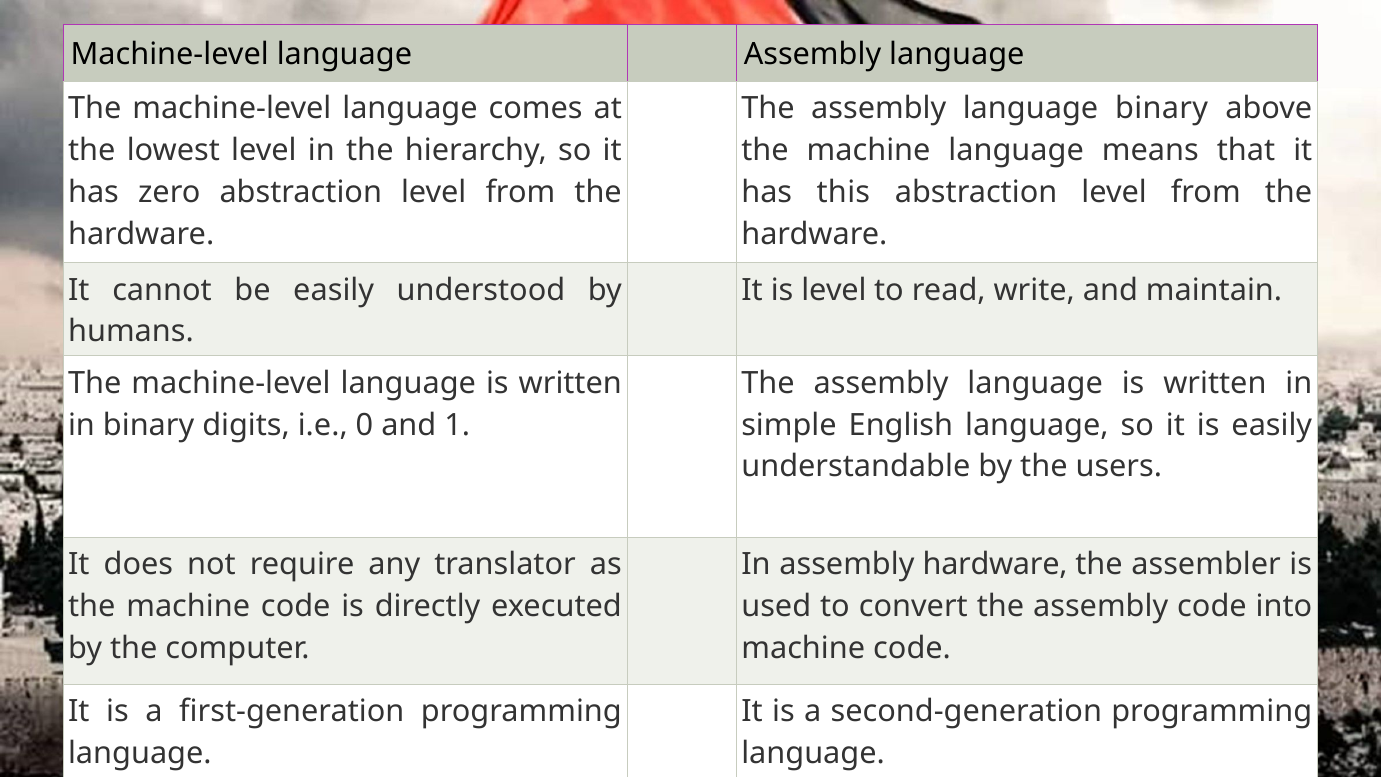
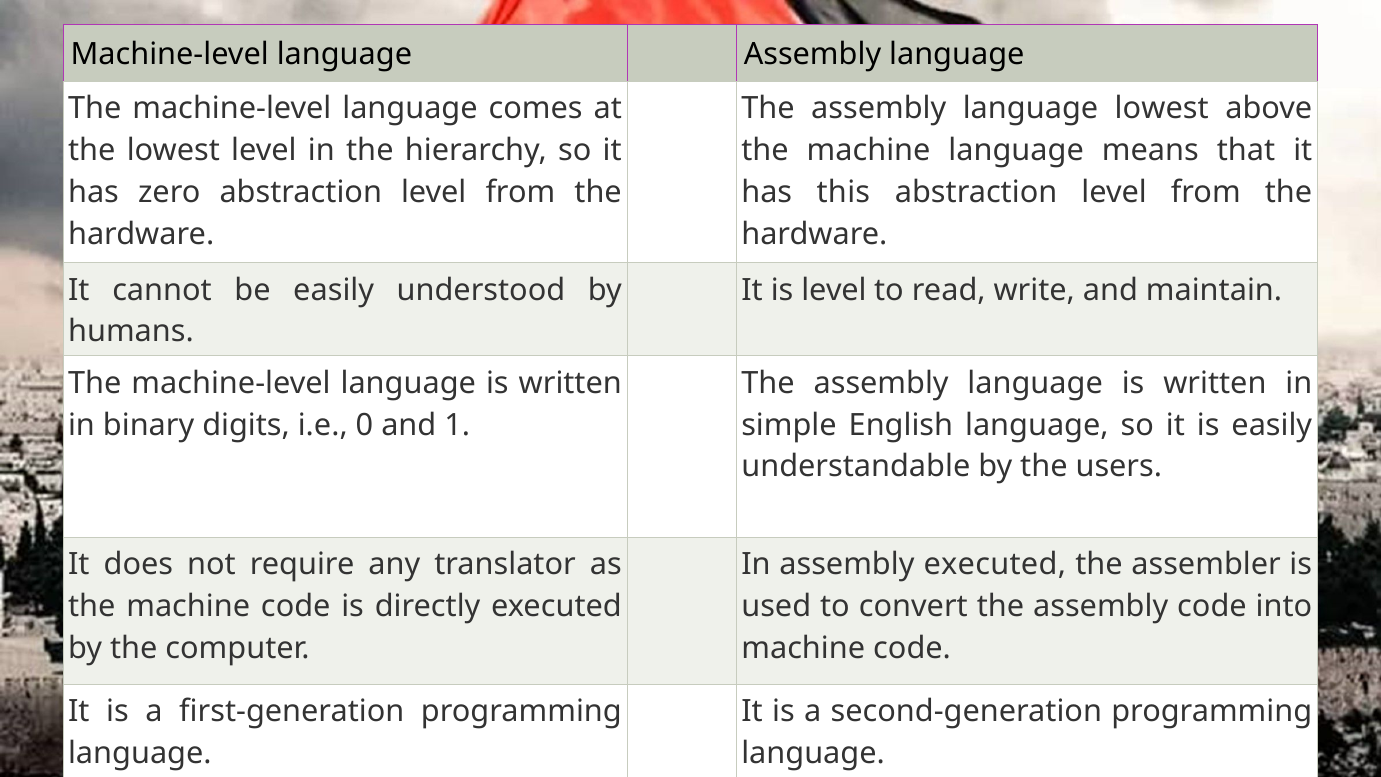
language binary: binary -> lowest
assembly hardware: hardware -> executed
